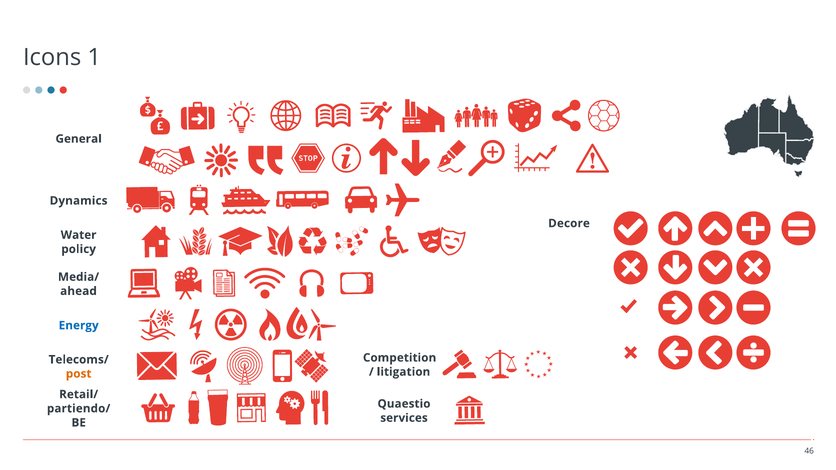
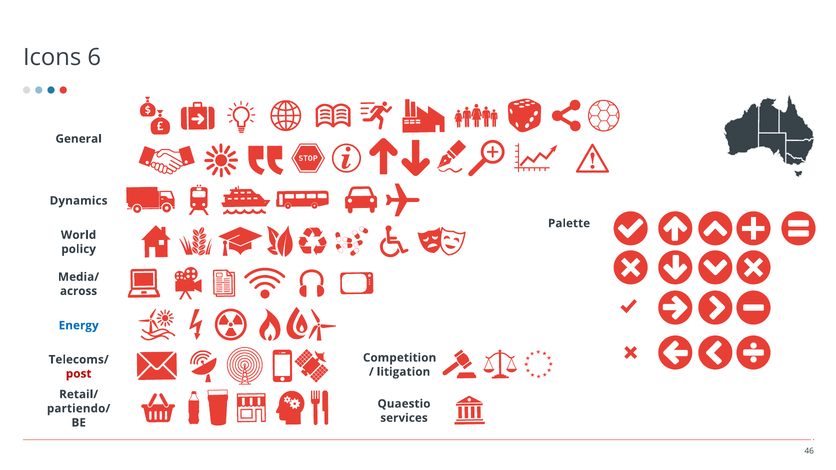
1: 1 -> 6
Decore: Decore -> Palette
Water: Water -> World
ahead: ahead -> across
post colour: orange -> red
